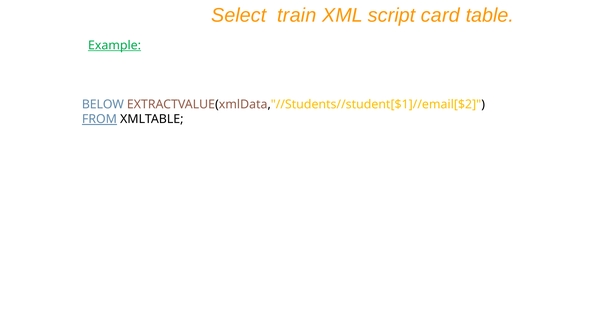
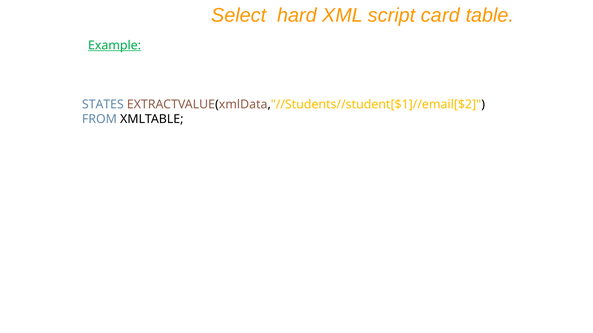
train: train -> hard
BELOW: BELOW -> STATES
FROM underline: present -> none
